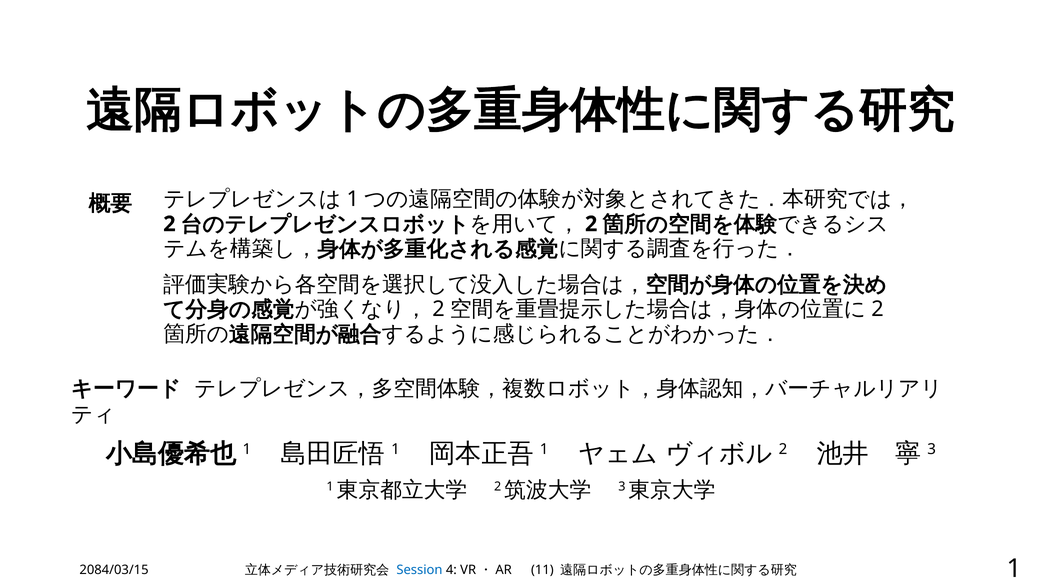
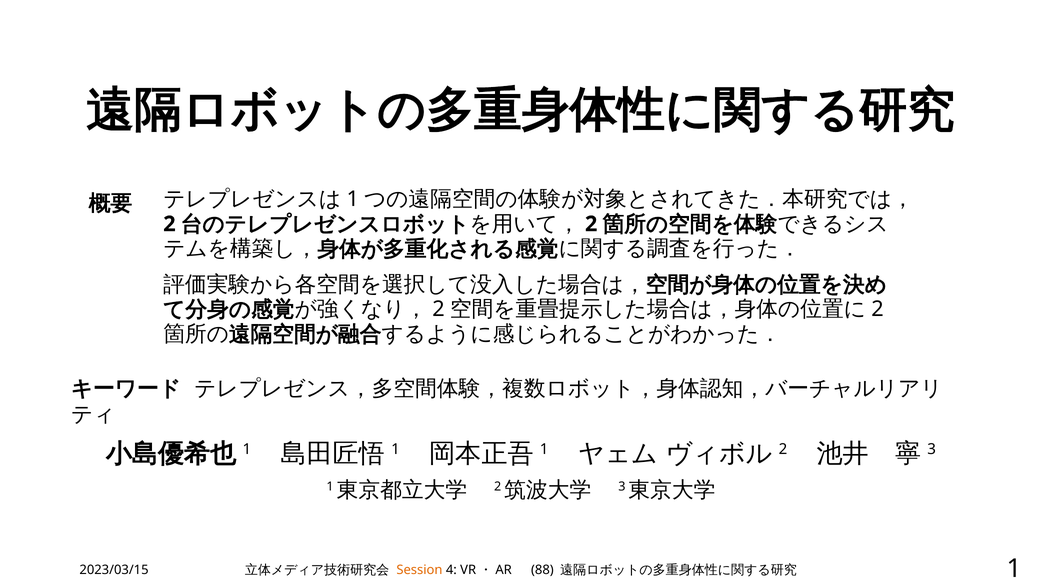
Session colour: blue -> orange
11: 11 -> 88
2084/03/15: 2084/03/15 -> 2023/03/15
